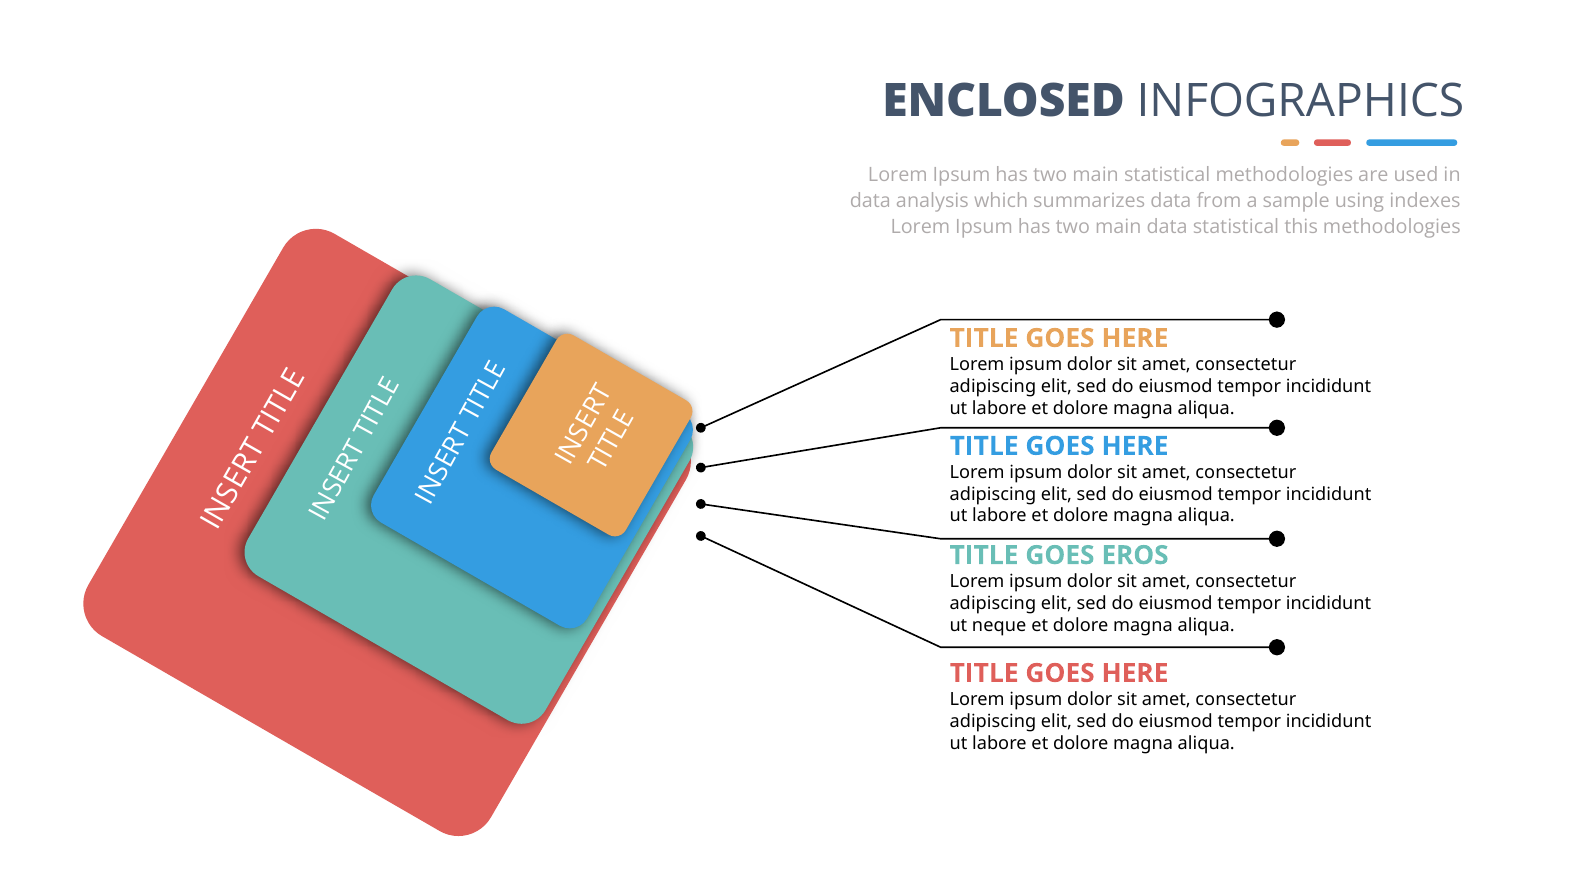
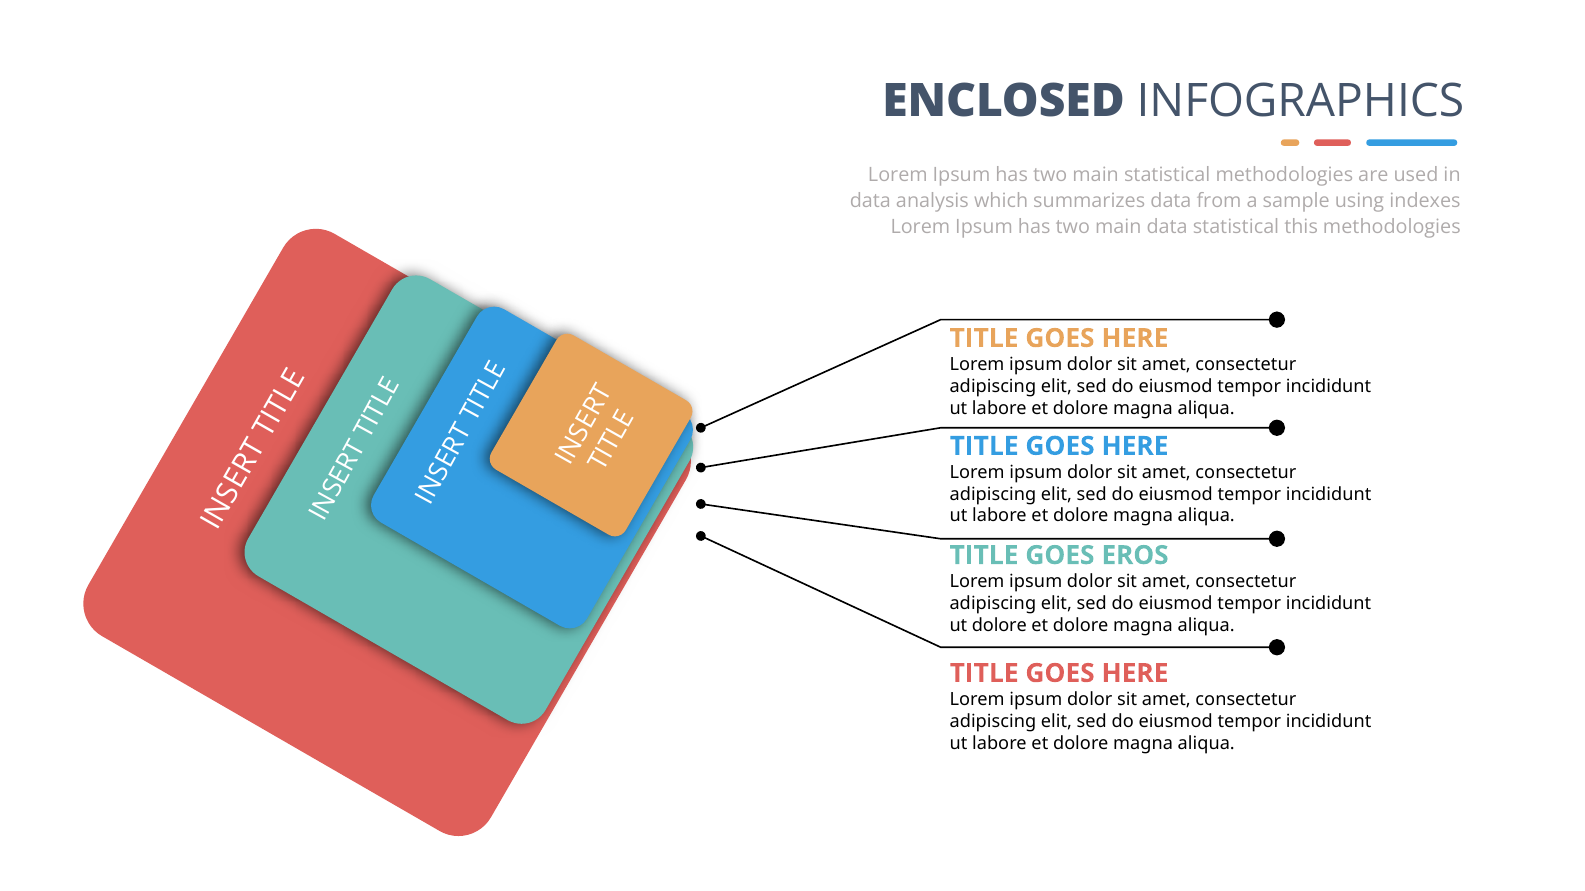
ut neque: neque -> dolore
